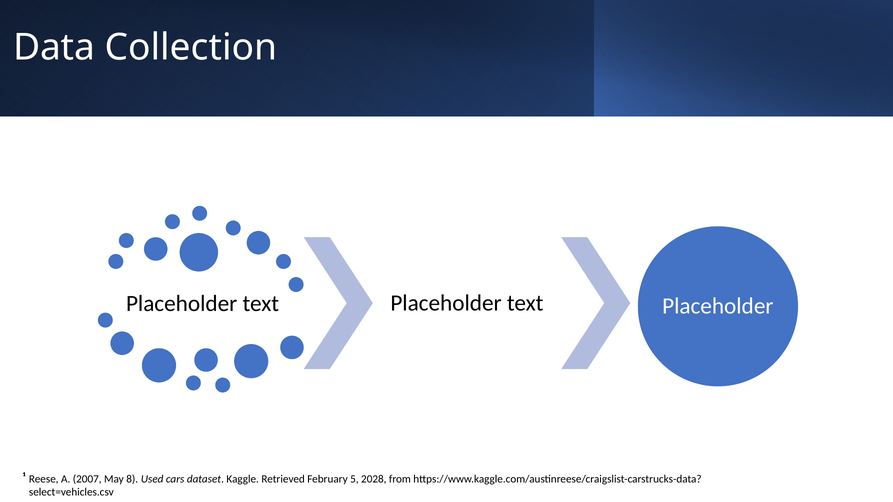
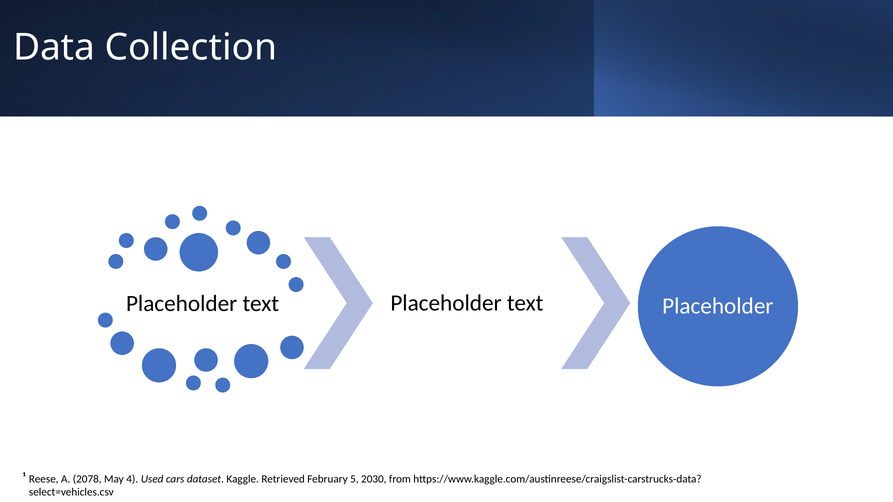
2007: 2007 -> 2078
May 8: 8 -> 4
2028: 2028 -> 2030
